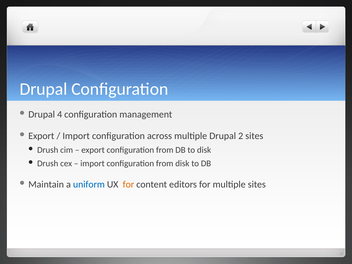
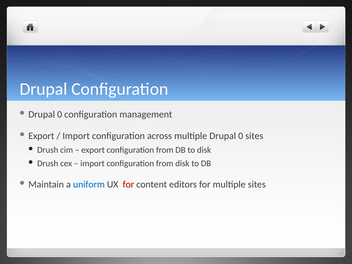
4 at (60, 114): 4 -> 0
multiple Drupal 2: 2 -> 0
for at (128, 184) colour: orange -> red
